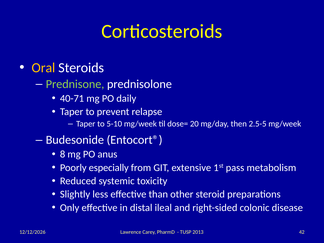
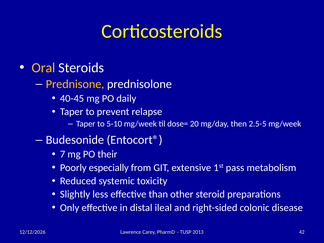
Prednisone colour: light green -> yellow
40-71: 40-71 -> 40-45
8: 8 -> 7
anus: anus -> their
